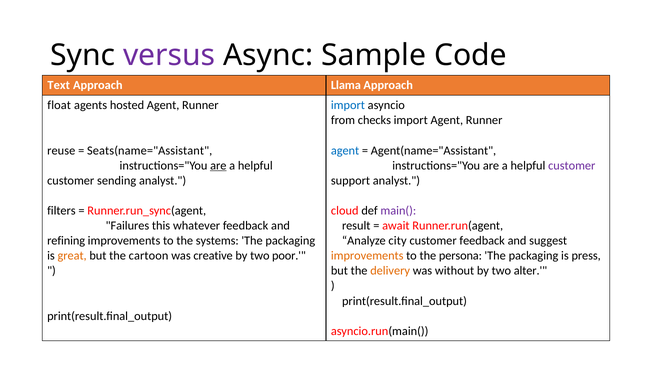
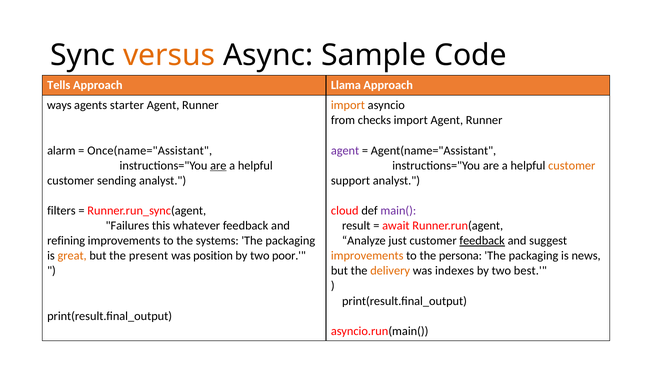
versus colour: purple -> orange
Text: Text -> Tells
float: float -> ways
hosted: hosted -> starter
import at (348, 105) colour: blue -> orange
reuse: reuse -> alarm
Seats(name="Assistant: Seats(name="Assistant -> Once(name="Assistant
agent at (345, 151) colour: blue -> purple
customer at (572, 166) colour: purple -> orange
city: city -> just
feedback at (482, 241) underline: none -> present
cartoon: cartoon -> present
creative: creative -> position
press: press -> news
without: without -> indexes
alter: alter -> best
